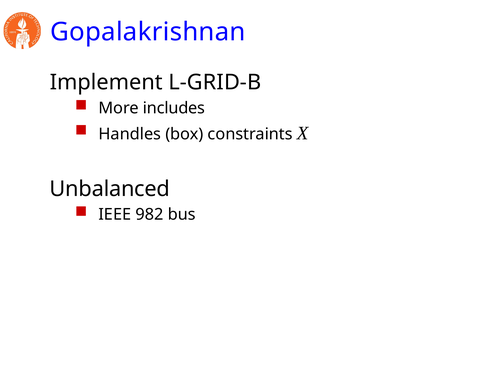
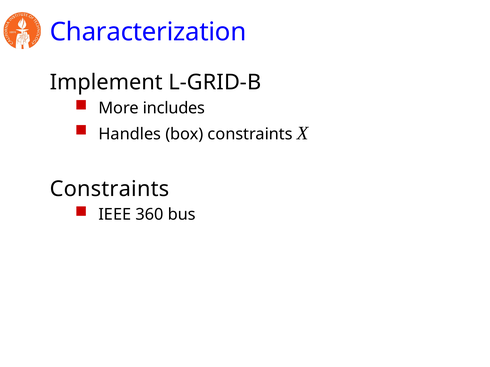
Gopalakrishnan: Gopalakrishnan -> Characterization
Unbalanced at (110, 189): Unbalanced -> Constraints
982: 982 -> 360
